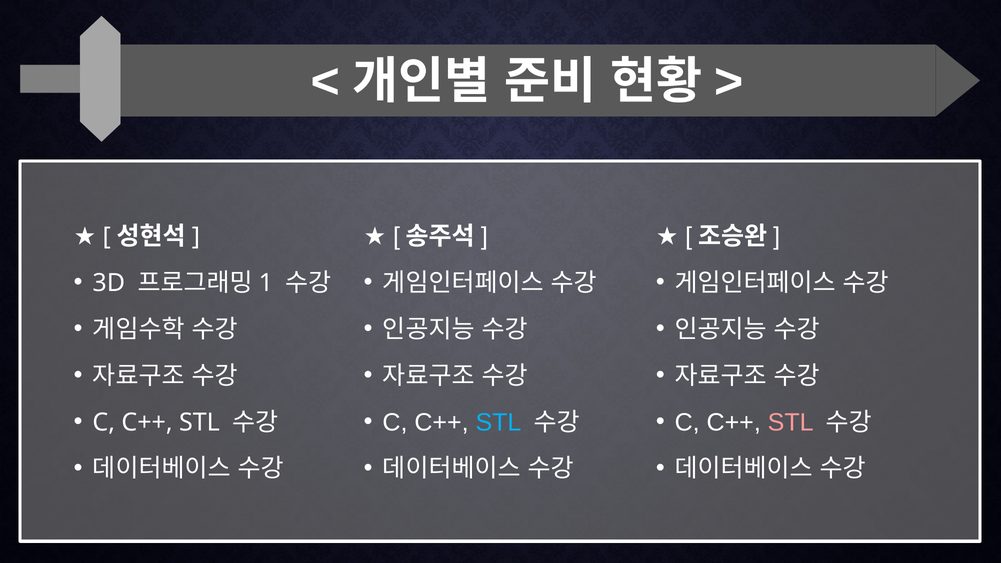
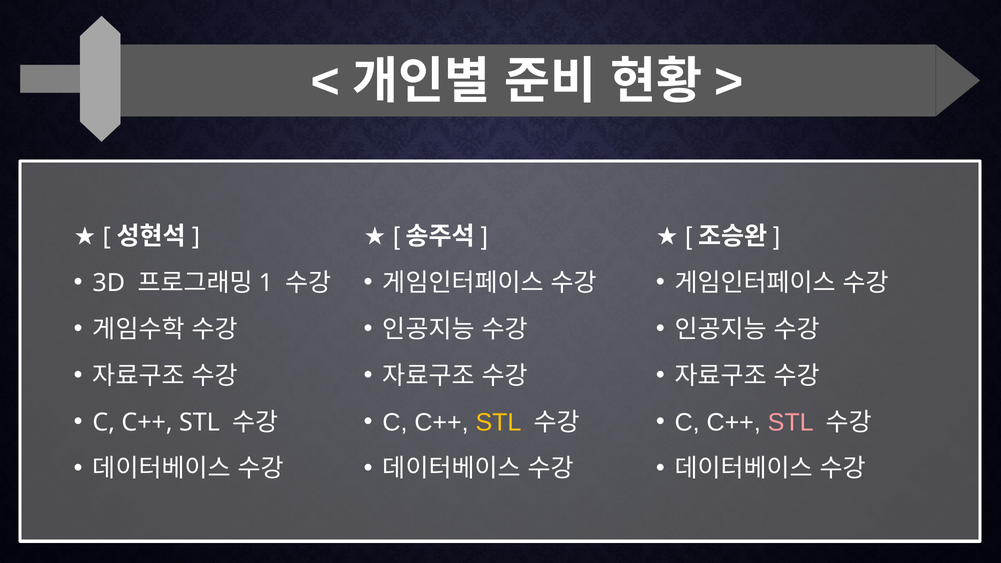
STL at (498, 422) colour: light blue -> yellow
